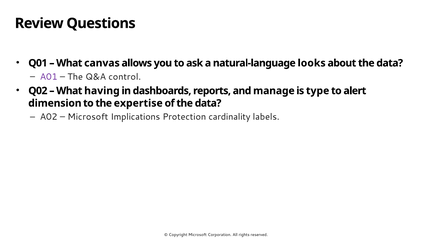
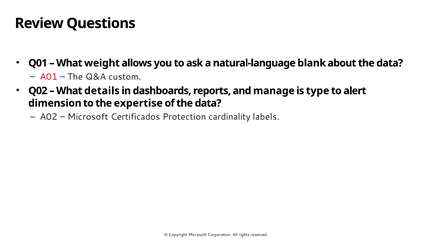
canvas: canvas -> weight
looks: looks -> blank
A01 colour: purple -> red
control: control -> custom
having: having -> details
Implications: Implications -> Certificados
